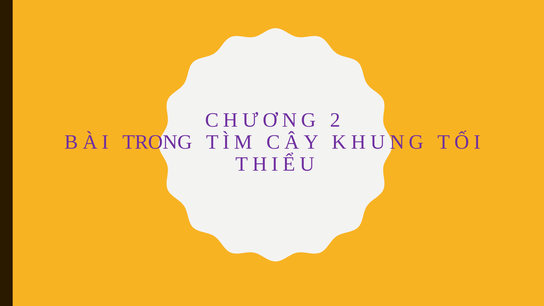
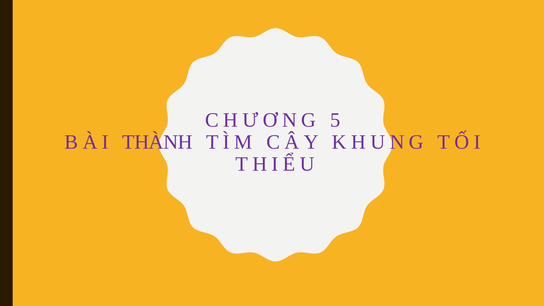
2: 2 -> 5
TRONG: TRONG -> THÀNH
